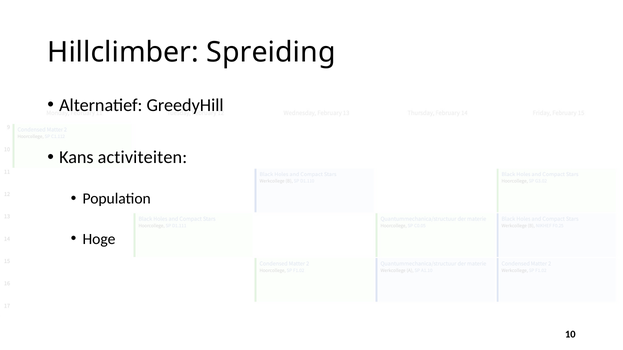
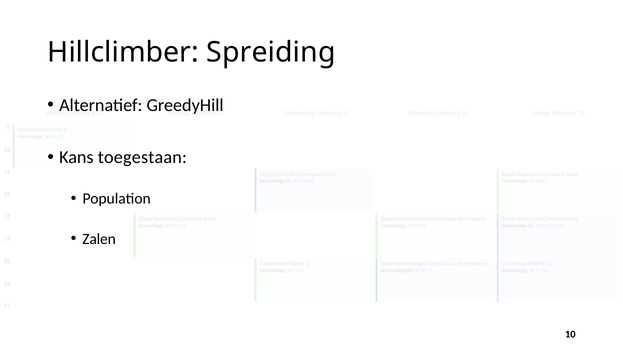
activiteiten: activiteiten -> toegestaan
Hoge: Hoge -> Zalen
